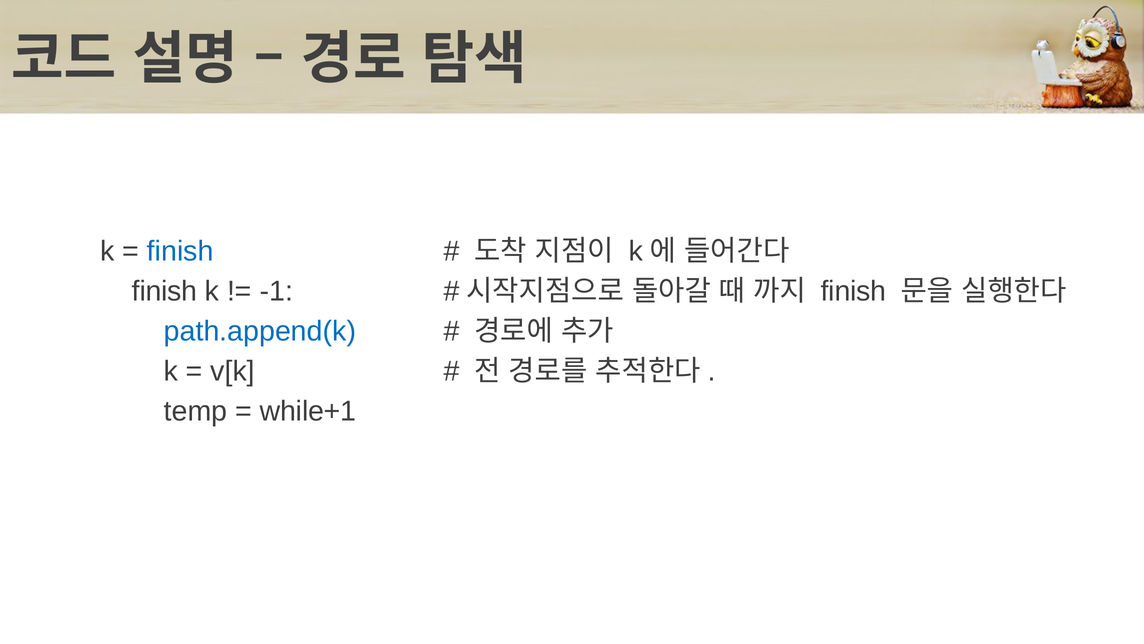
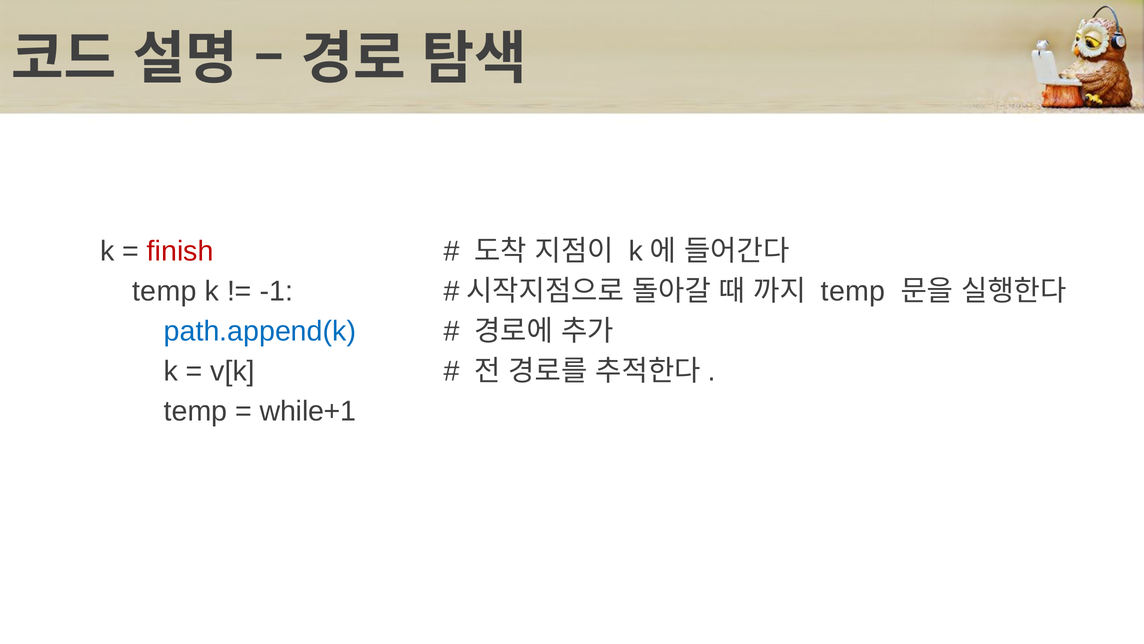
finish at (180, 251) colour: blue -> red
finish at (165, 291): finish -> temp
finish at (853, 291): finish -> temp
